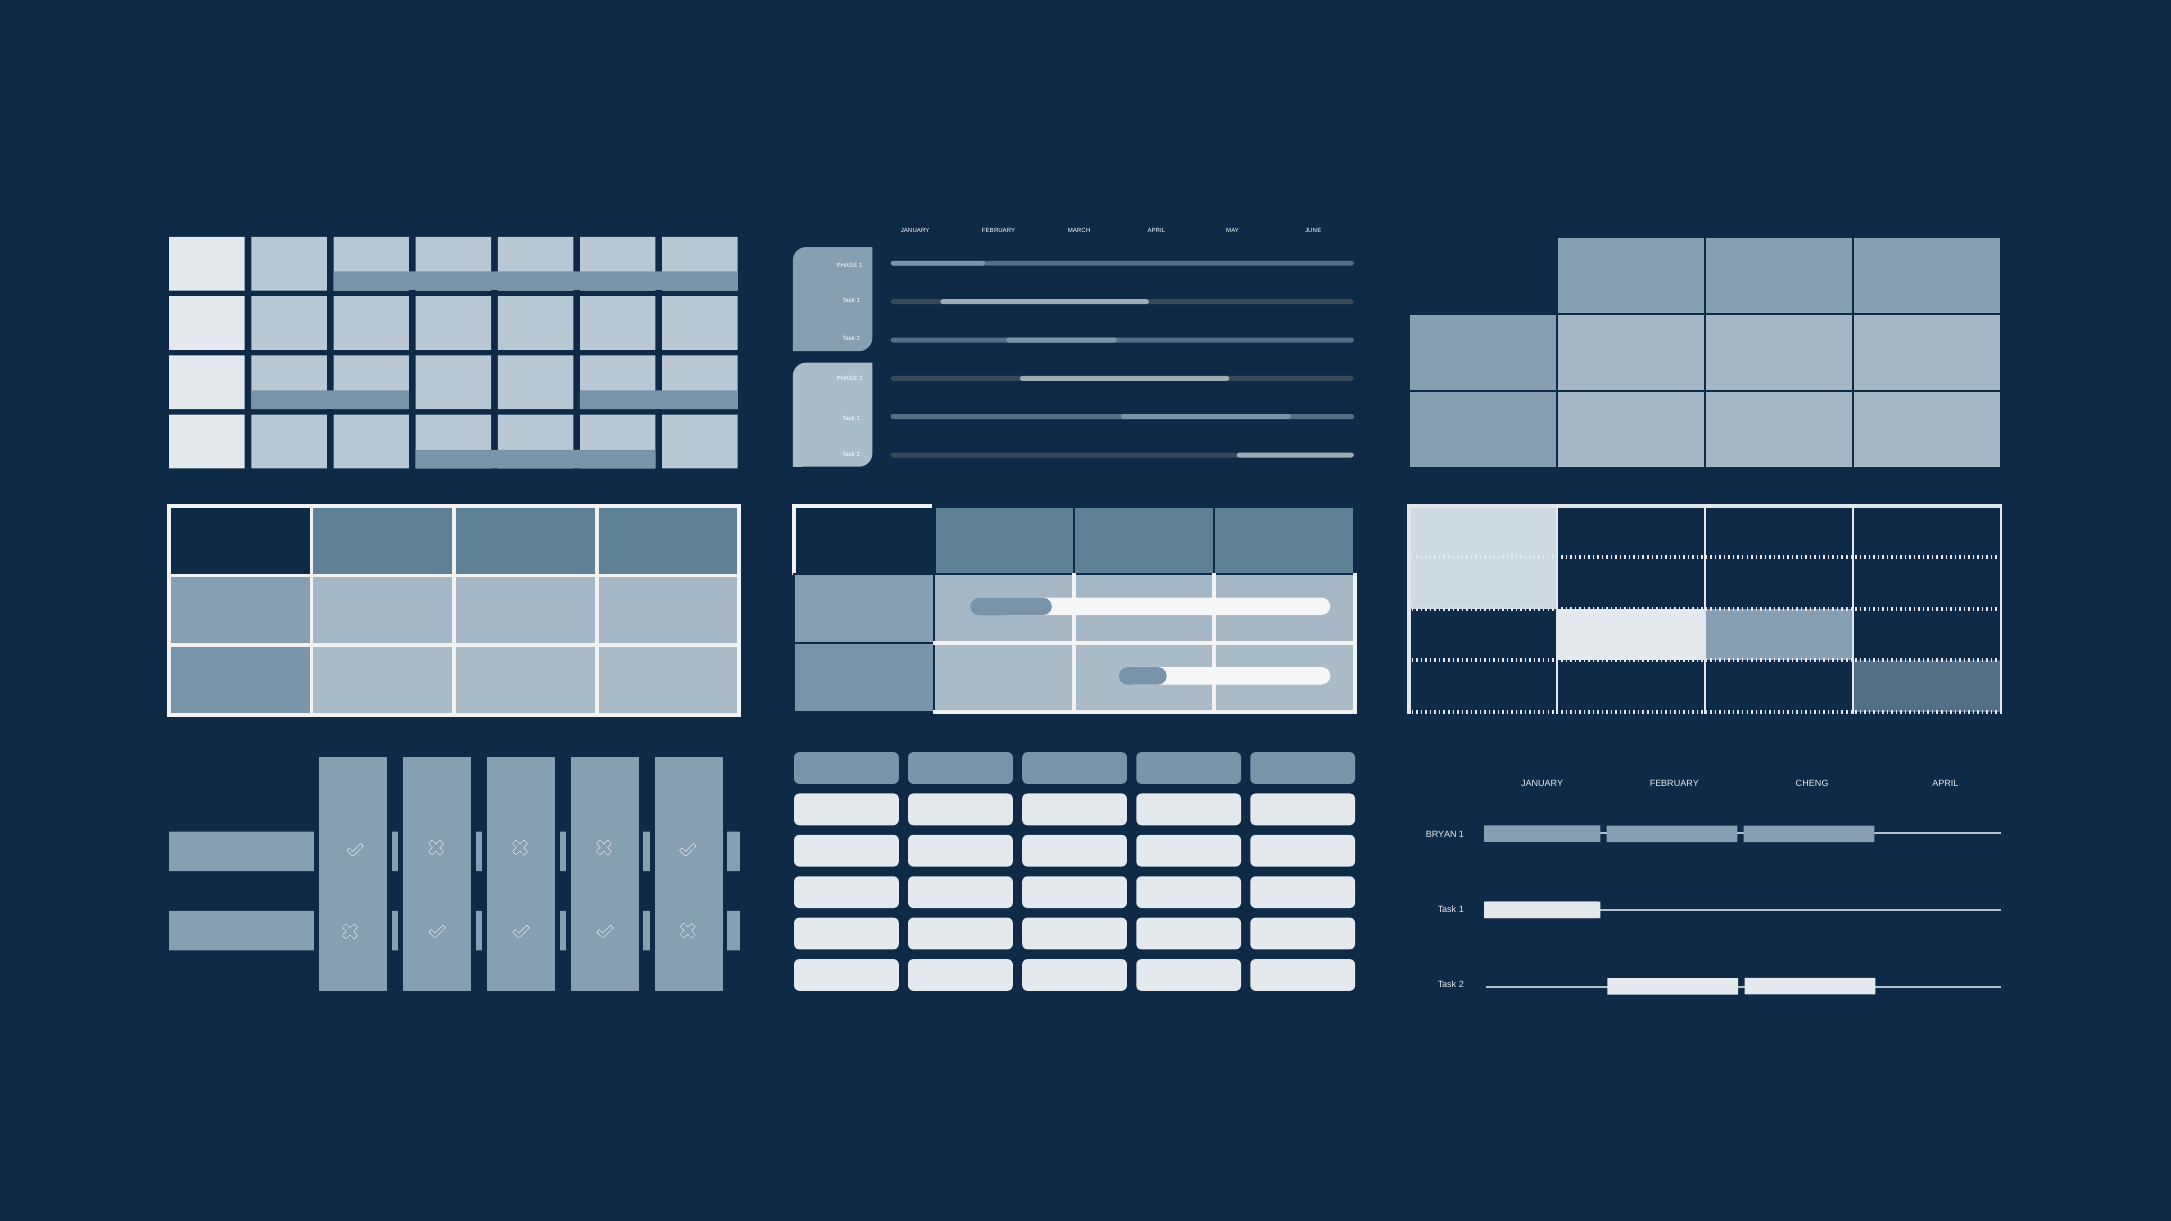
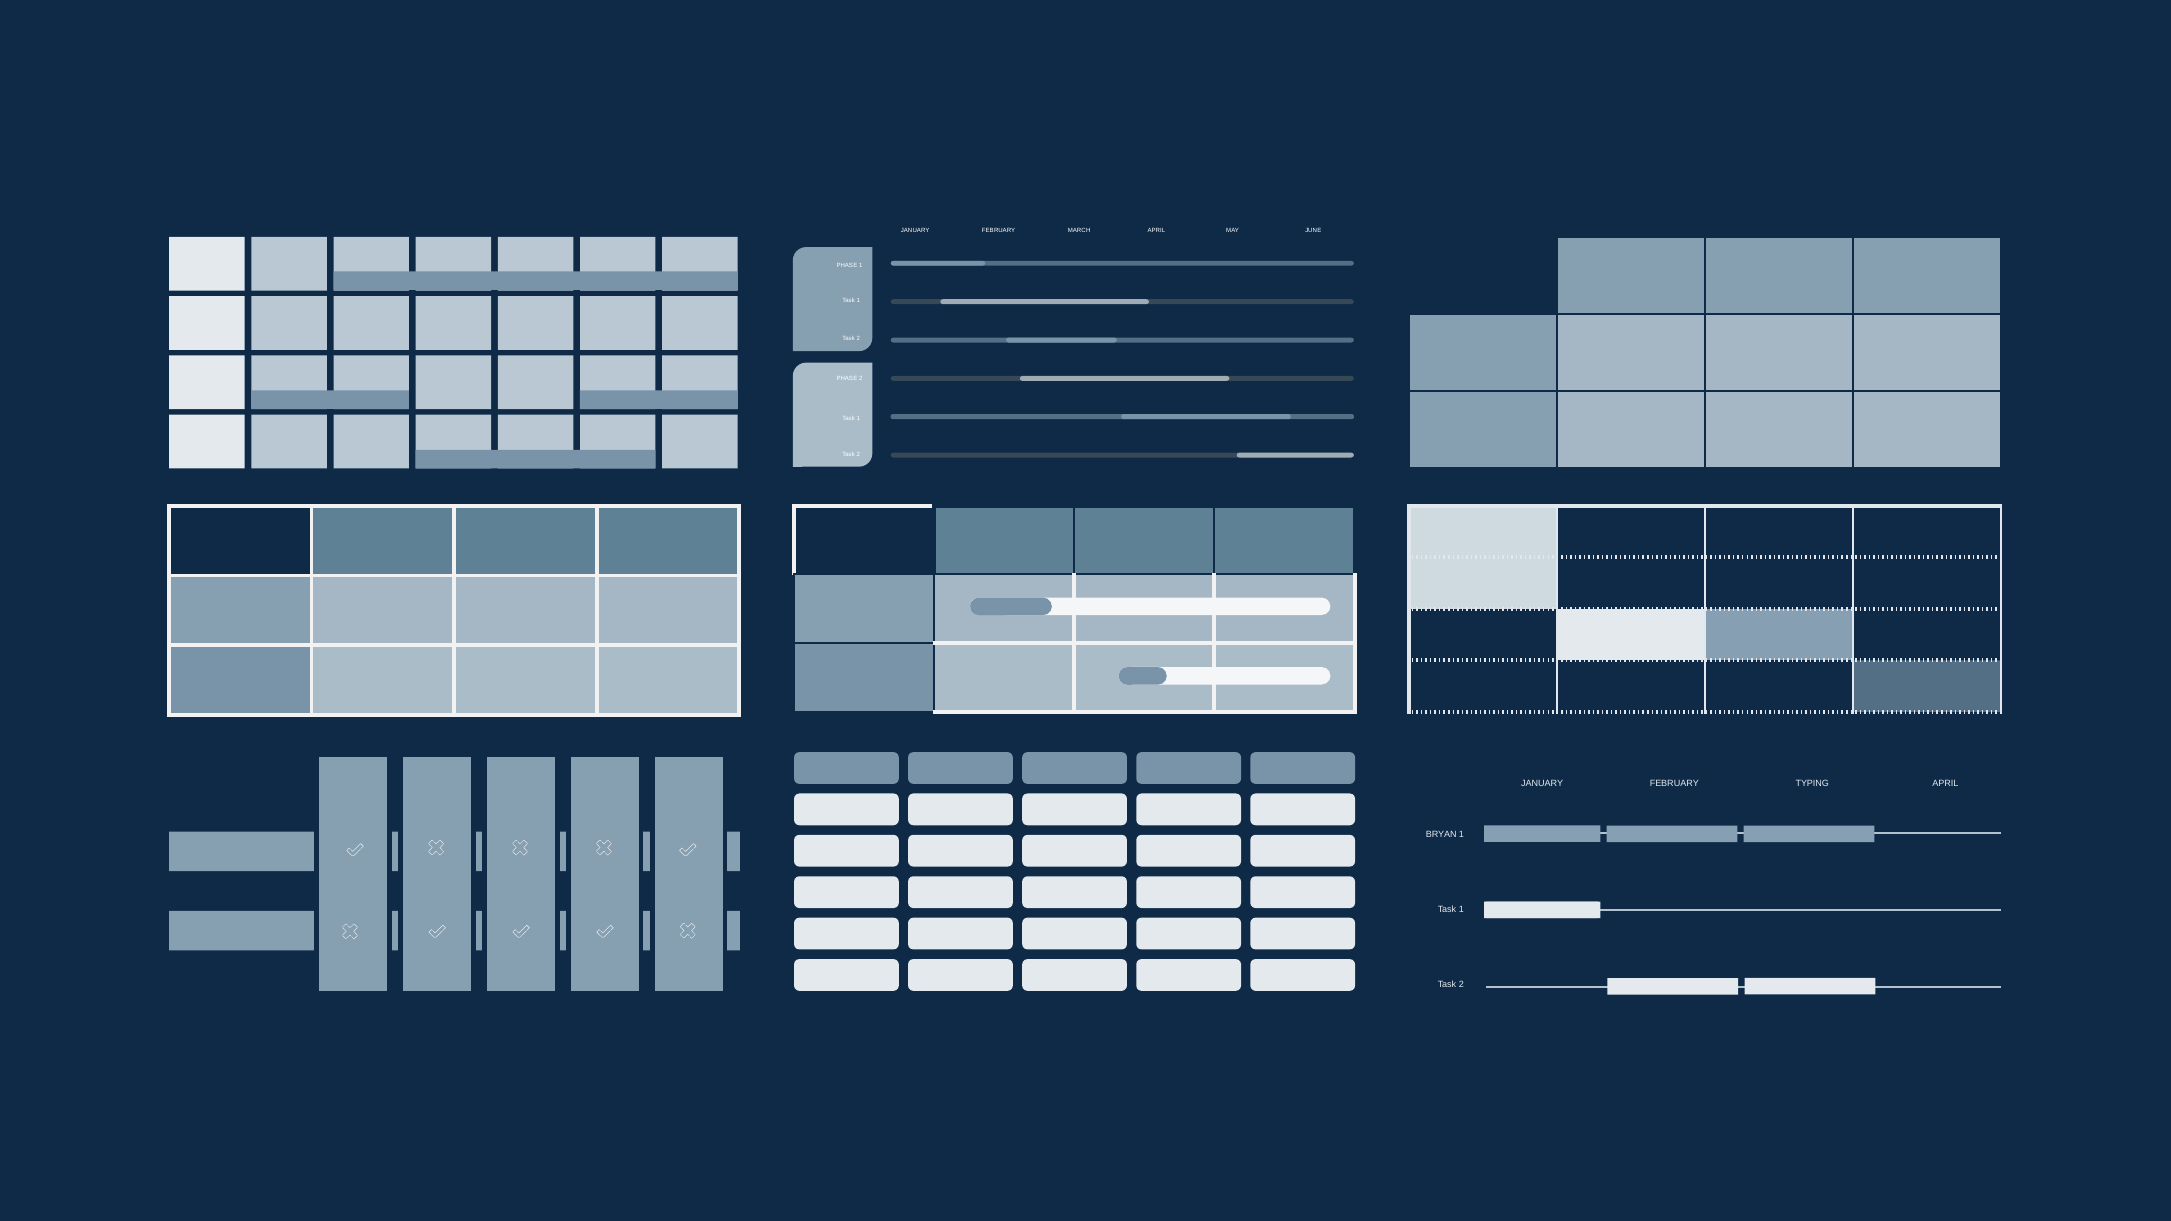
CHENG: CHENG -> TYPING
